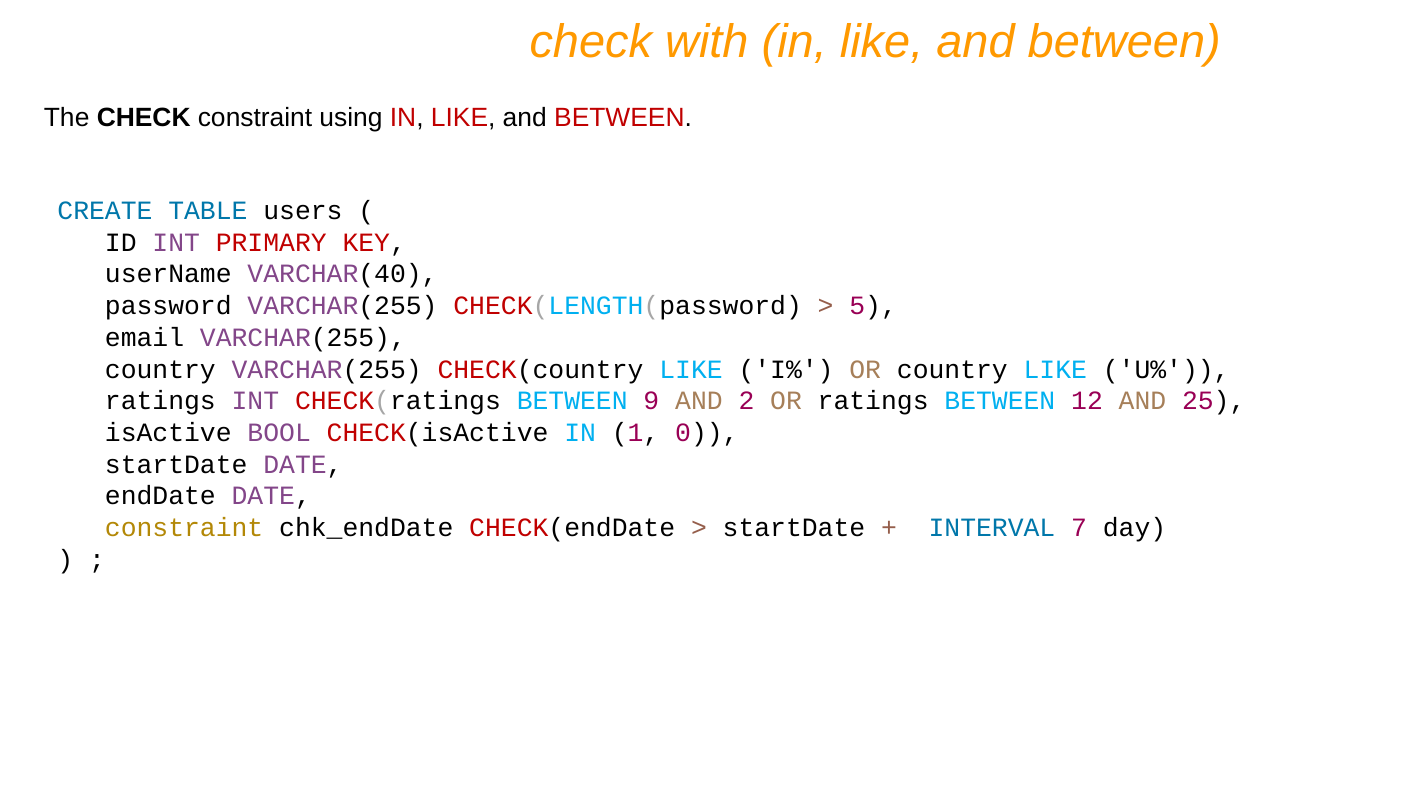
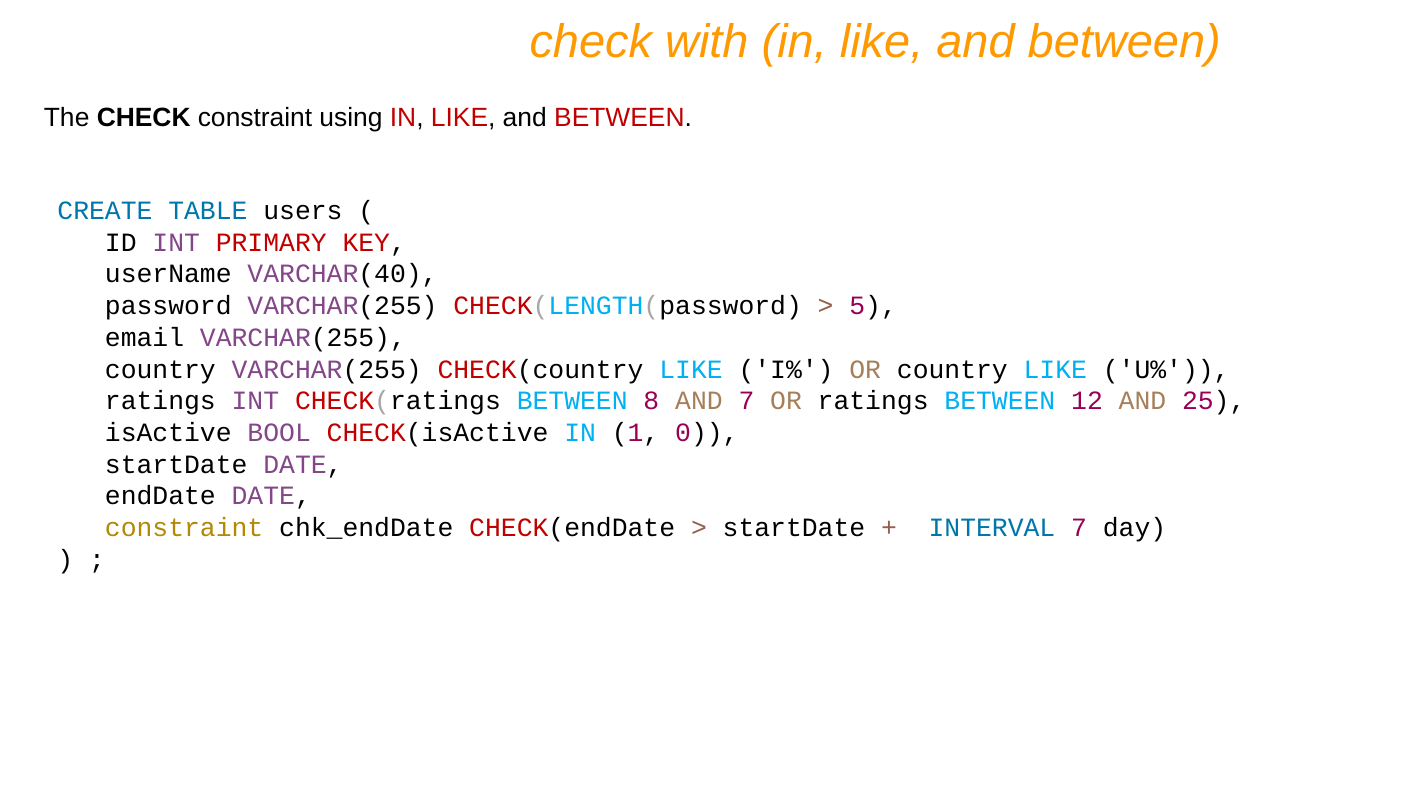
9: 9 -> 8
AND 2: 2 -> 7
